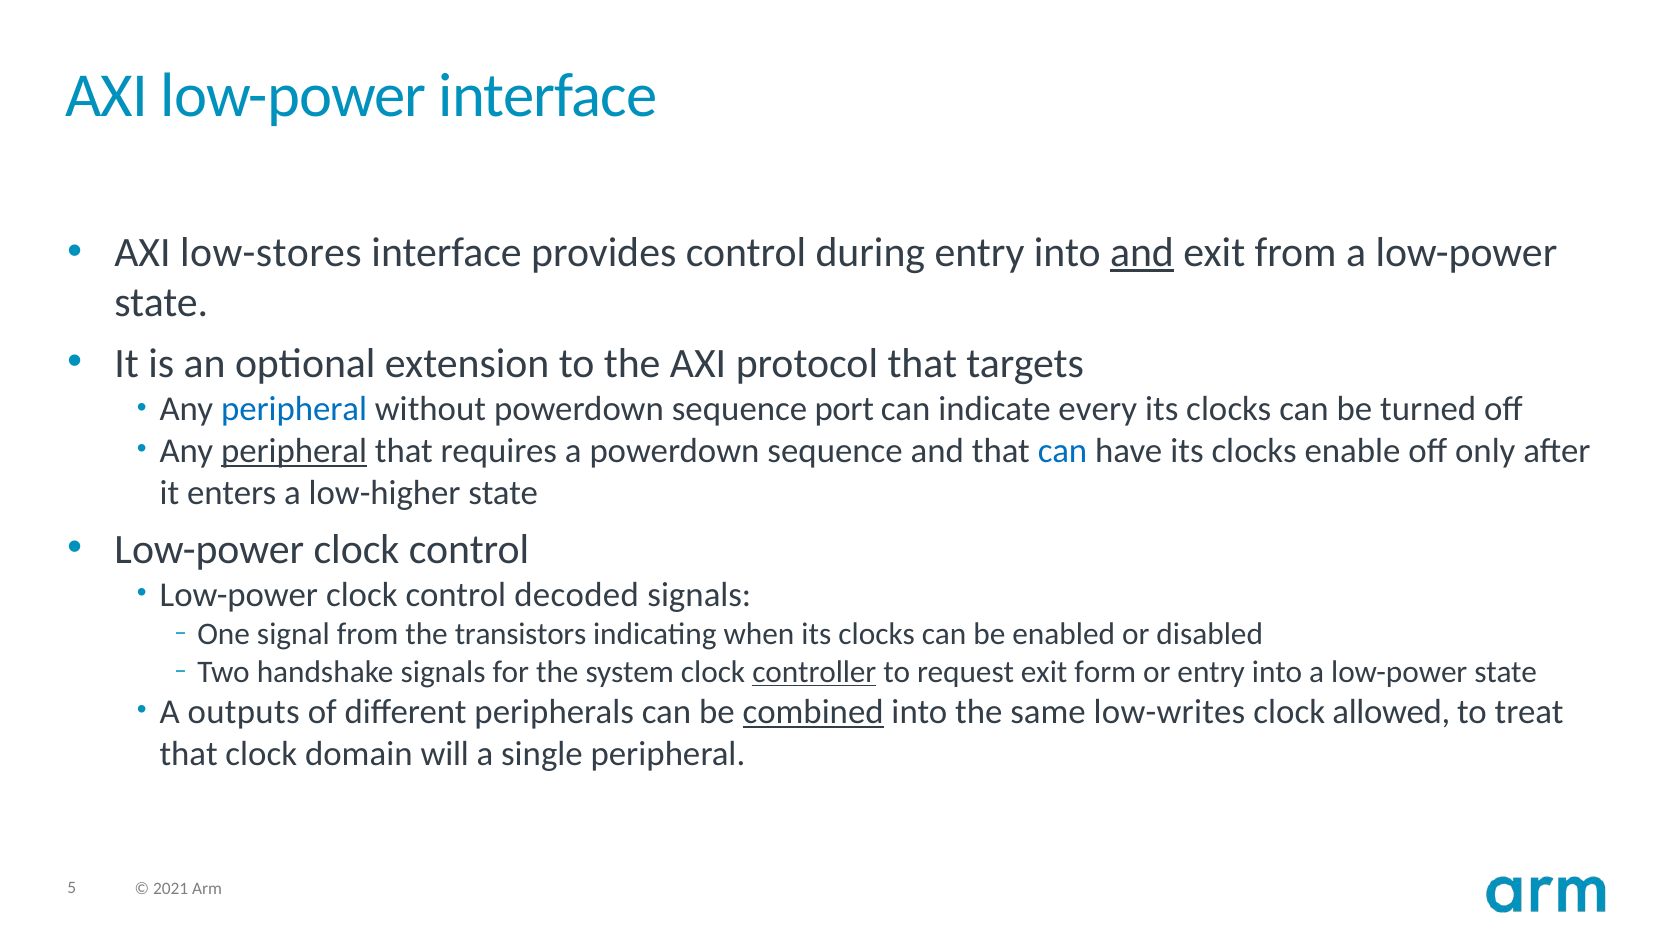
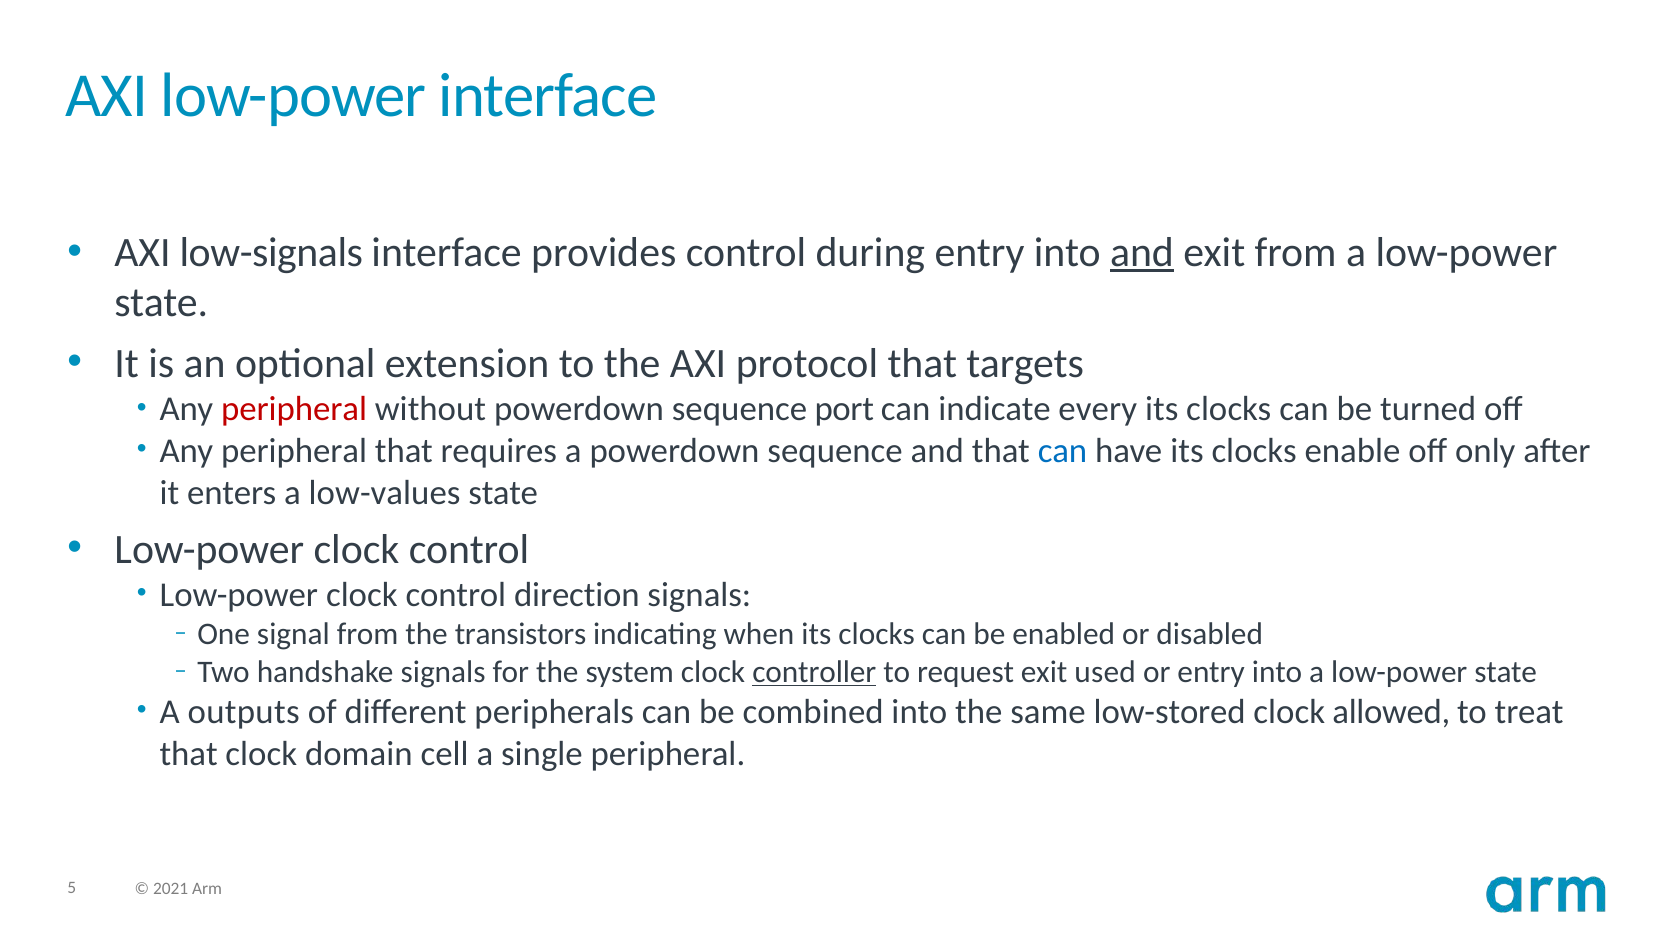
low-stores: low-stores -> low-signals
peripheral at (294, 409) colour: blue -> red
peripheral at (294, 451) underline: present -> none
low-higher: low-higher -> low-values
decoded: decoded -> direction
form: form -> used
combined underline: present -> none
low-writes: low-writes -> low-stored
will: will -> cell
